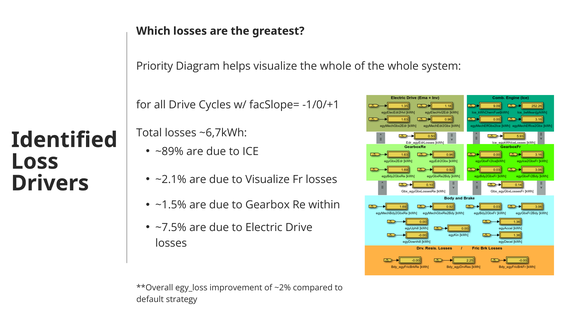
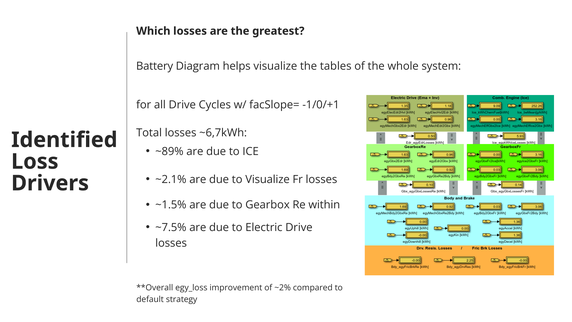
Priority: Priority -> Battery
visualize the whole: whole -> tables
